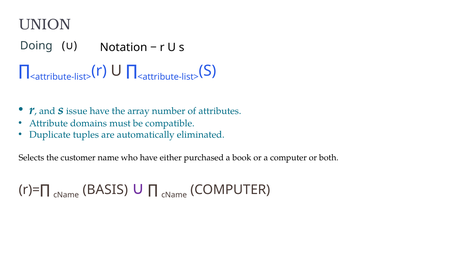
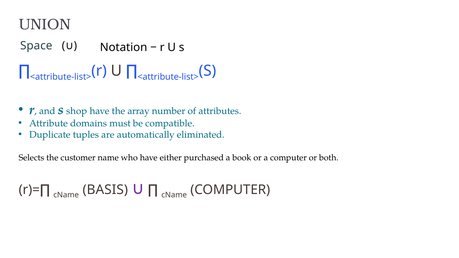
Doing: Doing -> Space
issue: issue -> shop
